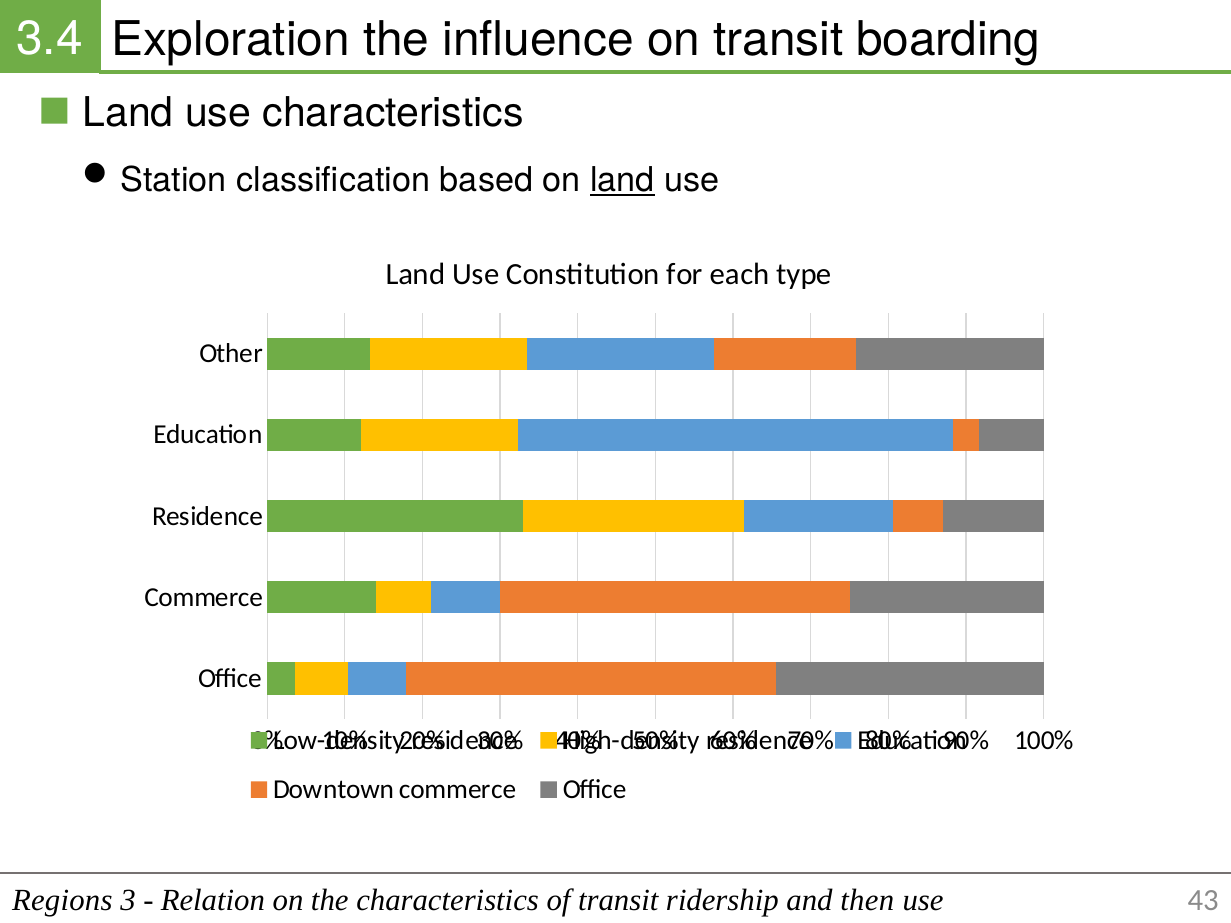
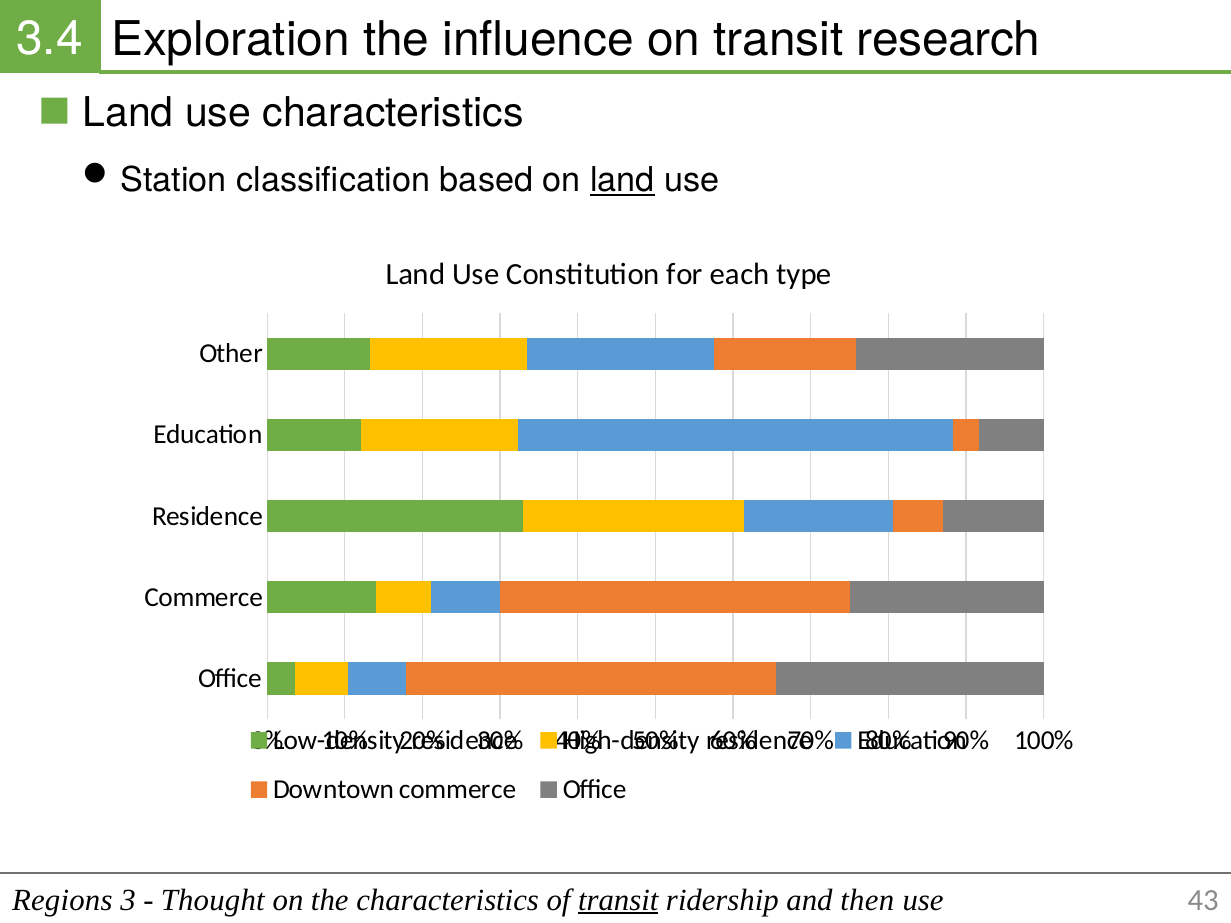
boarding: boarding -> research
Relation: Relation -> Thought
transit at (618, 900) underline: none -> present
